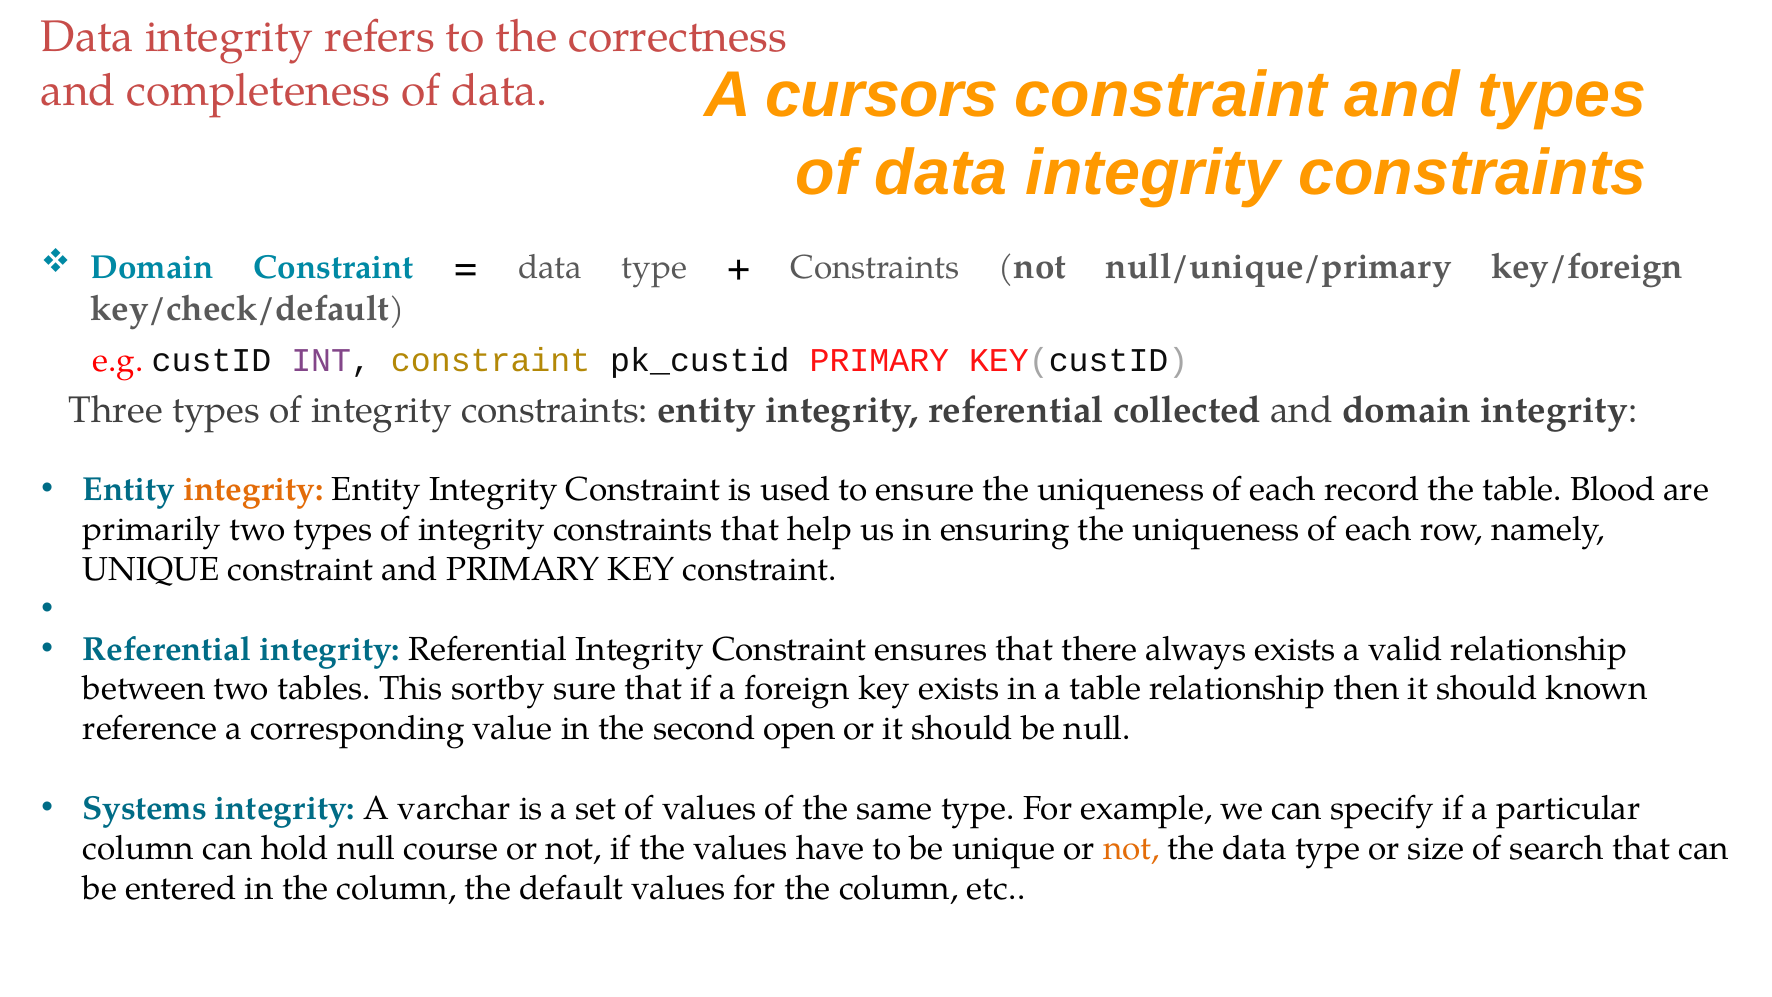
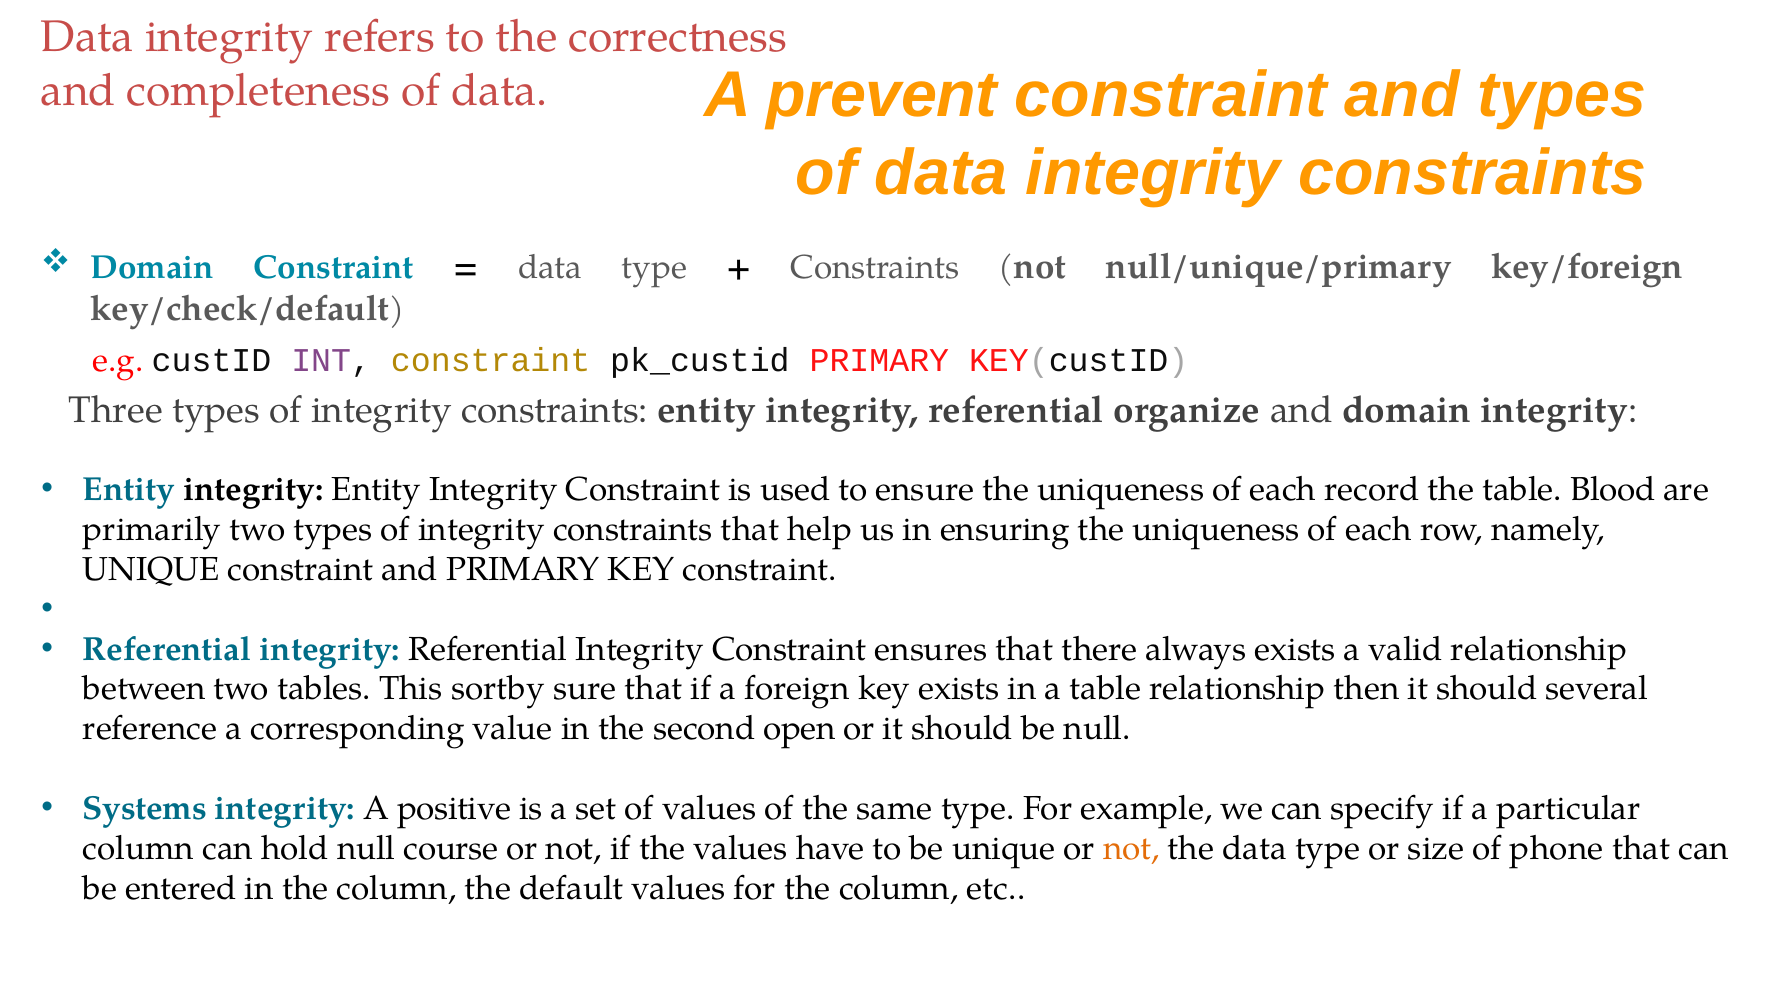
cursors: cursors -> prevent
collected: collected -> organize
integrity at (253, 489) colour: orange -> black
known: known -> several
varchar: varchar -> positive
search: search -> phone
